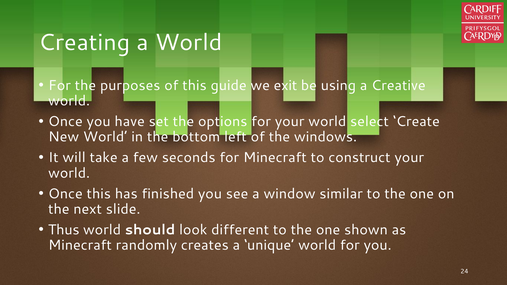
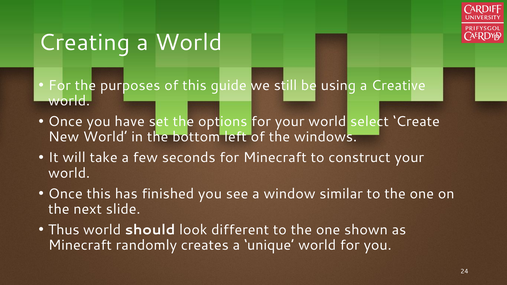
exit: exit -> still
